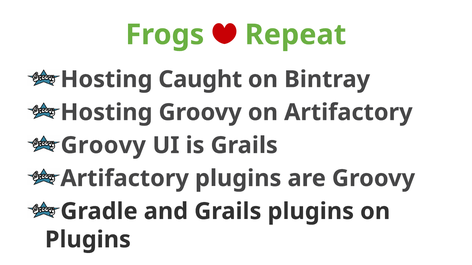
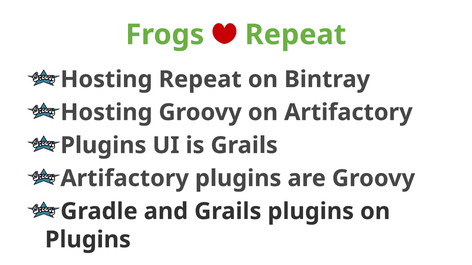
Hosting Caught: Caught -> Repeat
Groovy at (103, 146): Groovy -> Plugins
